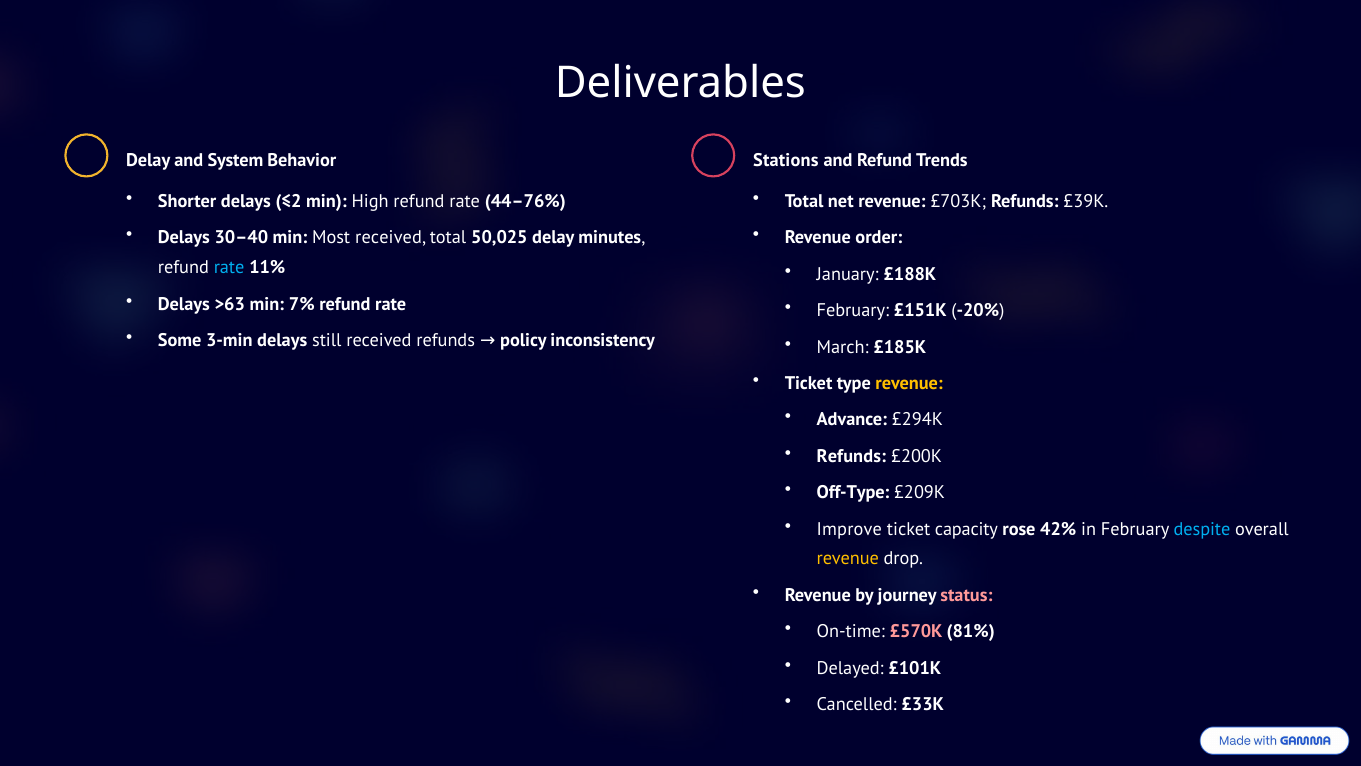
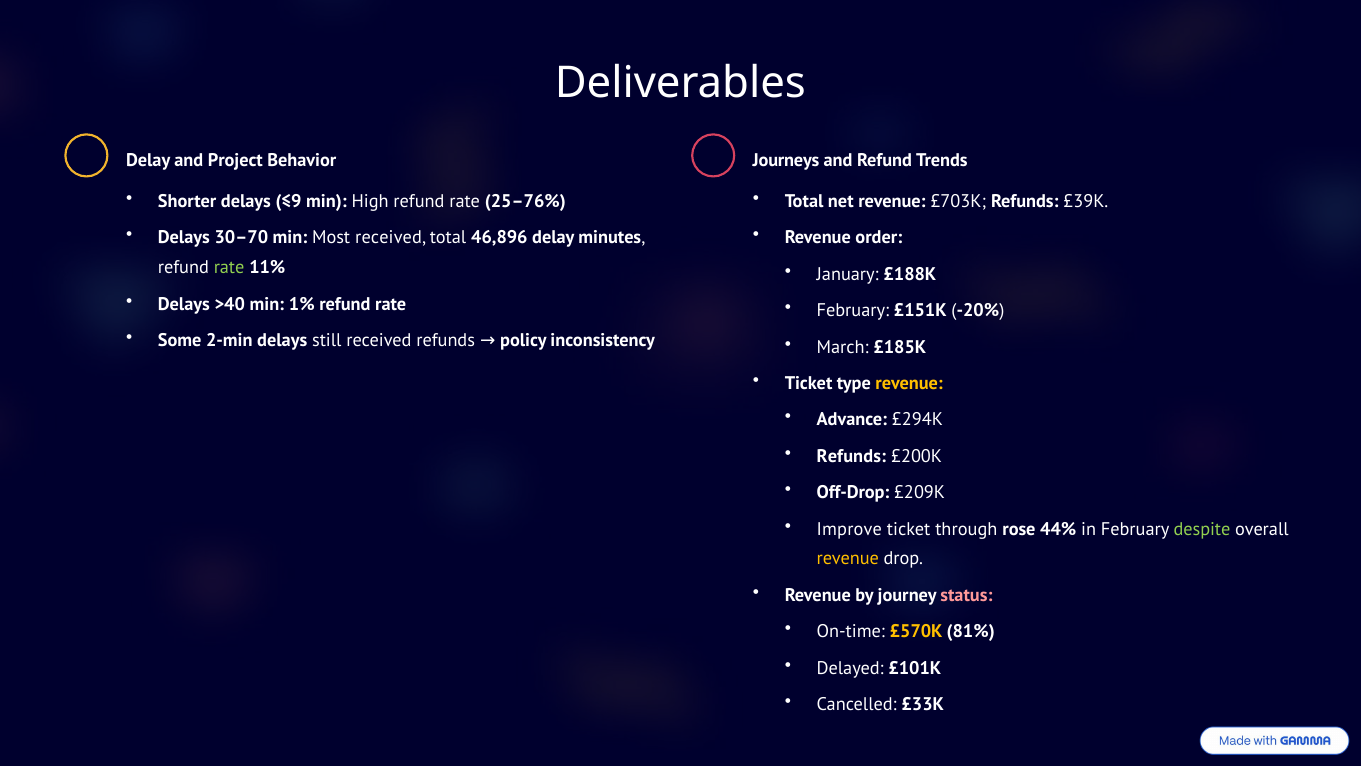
System: System -> Project
Stations: Stations -> Journeys
≤2: ≤2 -> ≤9
44–76%: 44–76% -> 25–76%
30–40: 30–40 -> 30–70
50,025: 50,025 -> 46,896
rate at (229, 267) colour: light blue -> light green
>63: >63 -> >40
7%: 7% -> 1%
3-min: 3-min -> 2-min
Off-Type: Off-Type -> Off-Drop
capacity: capacity -> through
42%: 42% -> 44%
despite colour: light blue -> light green
£570K colour: pink -> yellow
